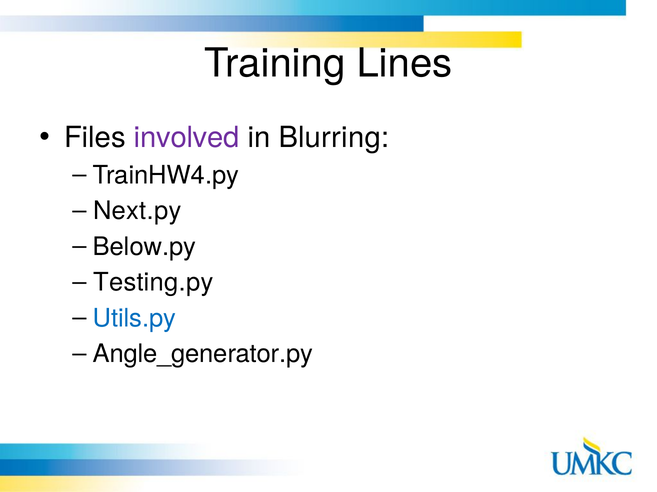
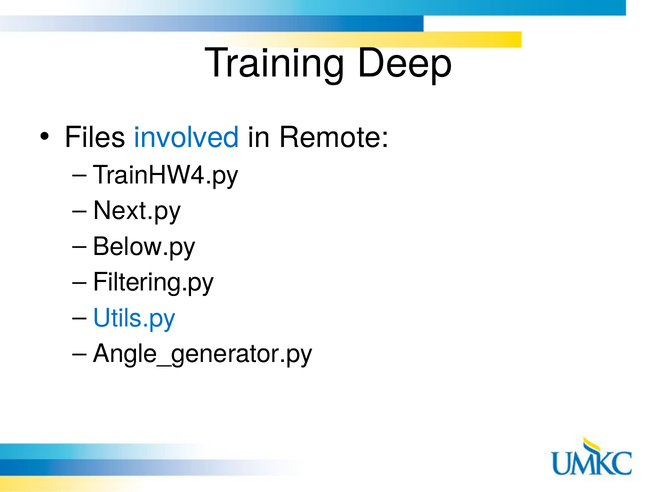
Lines: Lines -> Deep
involved colour: purple -> blue
Blurring: Blurring -> Remote
Testing.py: Testing.py -> Filtering.py
